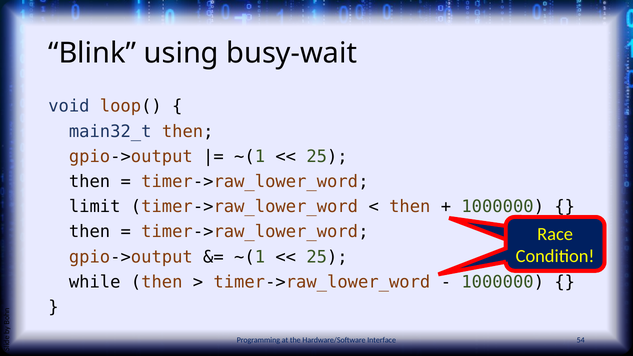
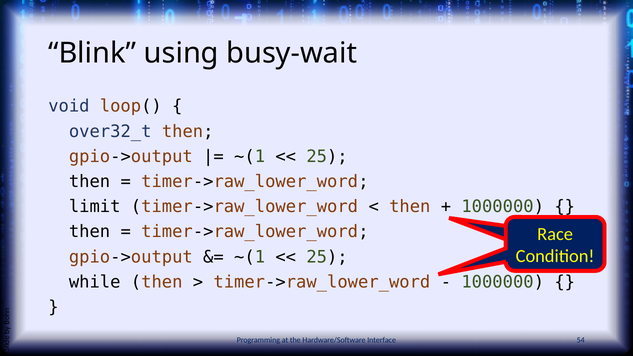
main32_t: main32_t -> over32_t
